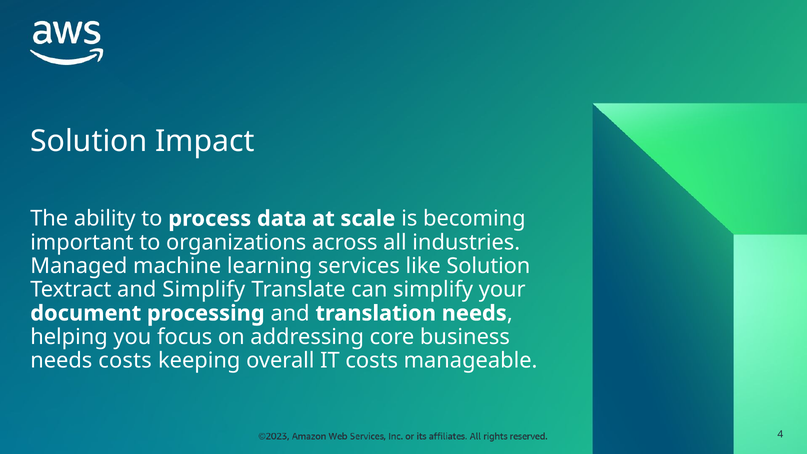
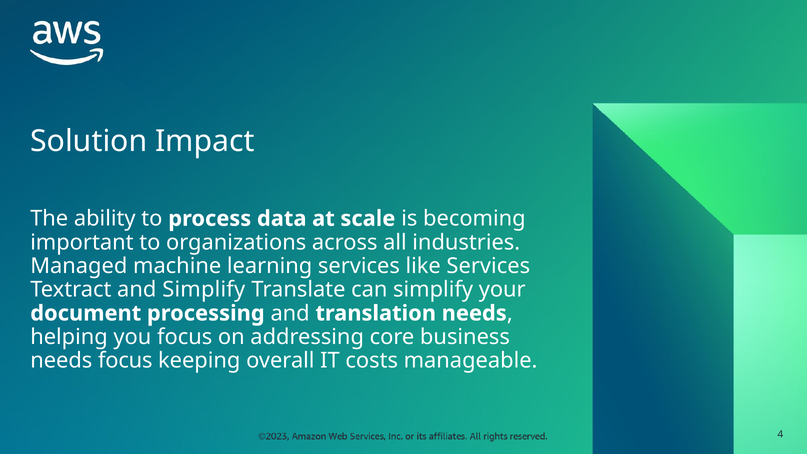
like Solution: Solution -> Services
needs costs: costs -> focus
